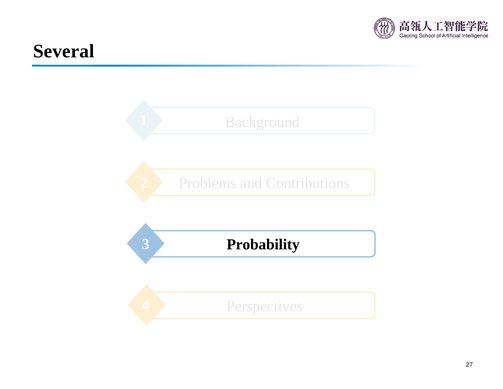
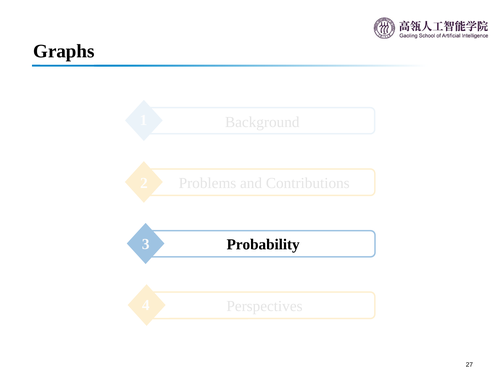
Several: Several -> Graphs
